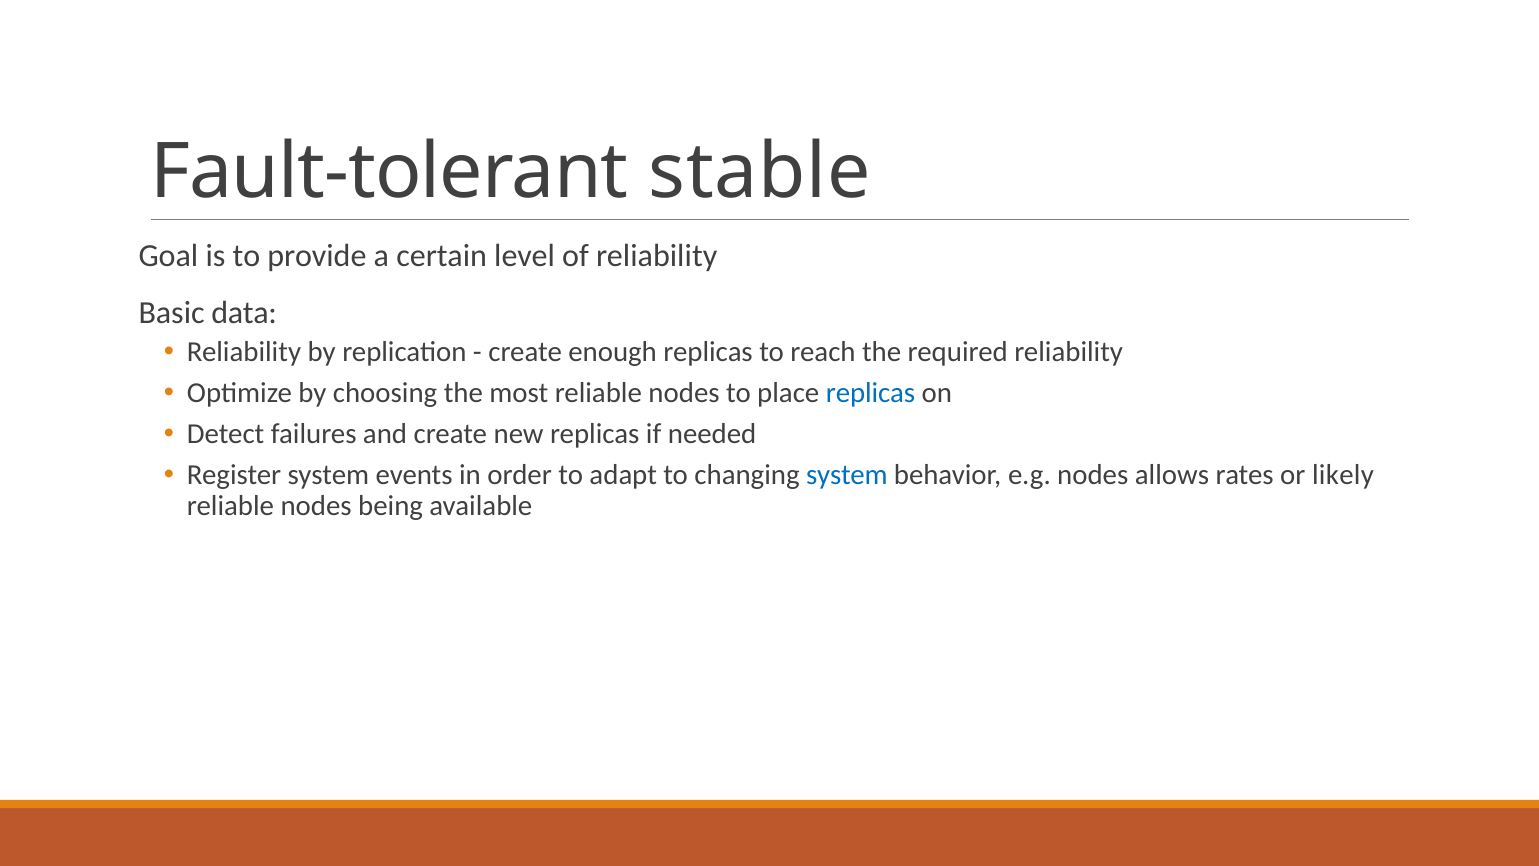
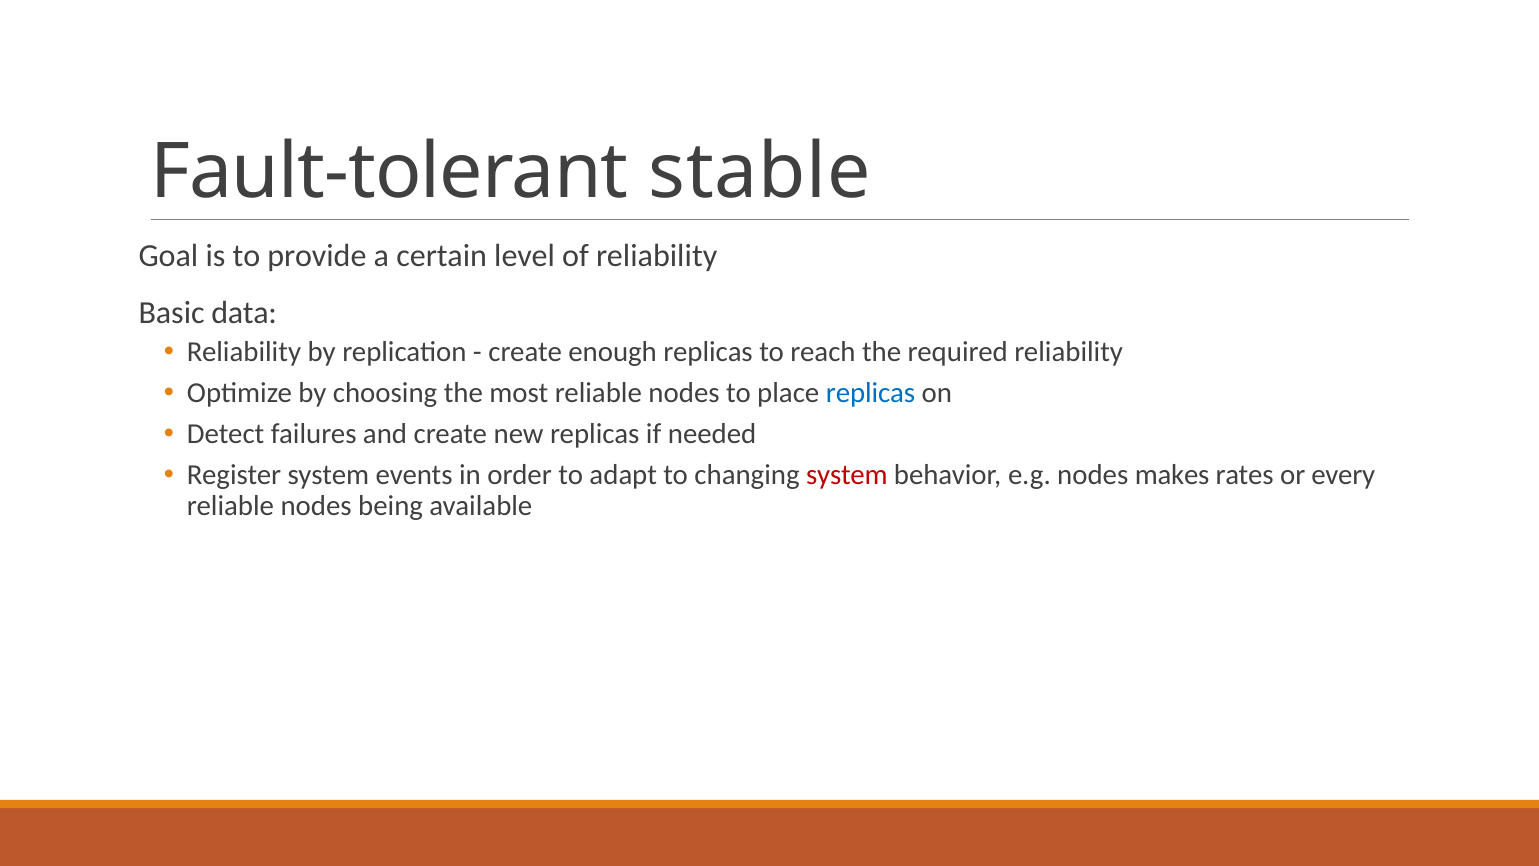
system at (847, 475) colour: blue -> red
allows: allows -> makes
likely: likely -> every
